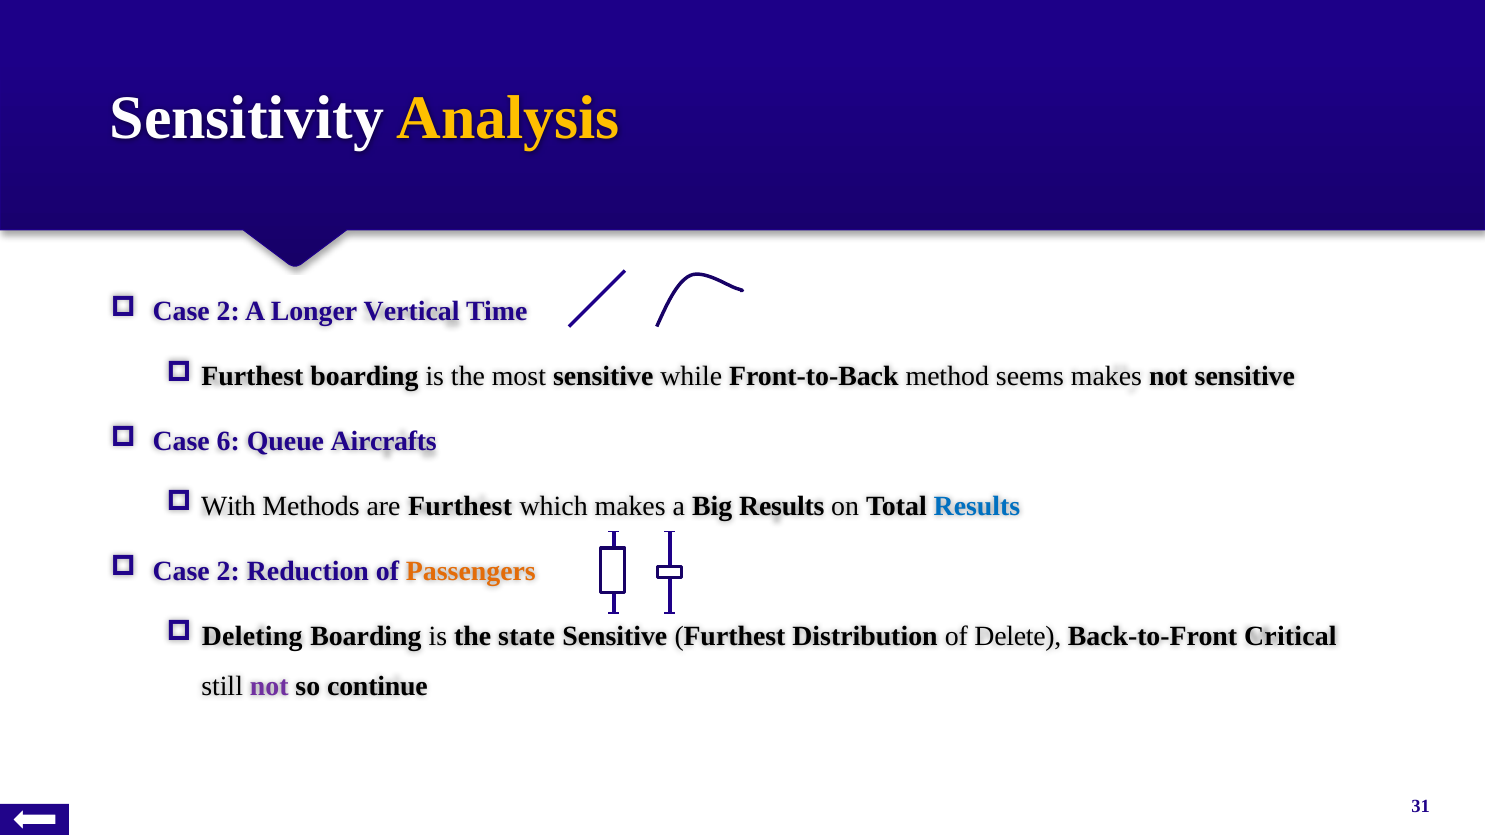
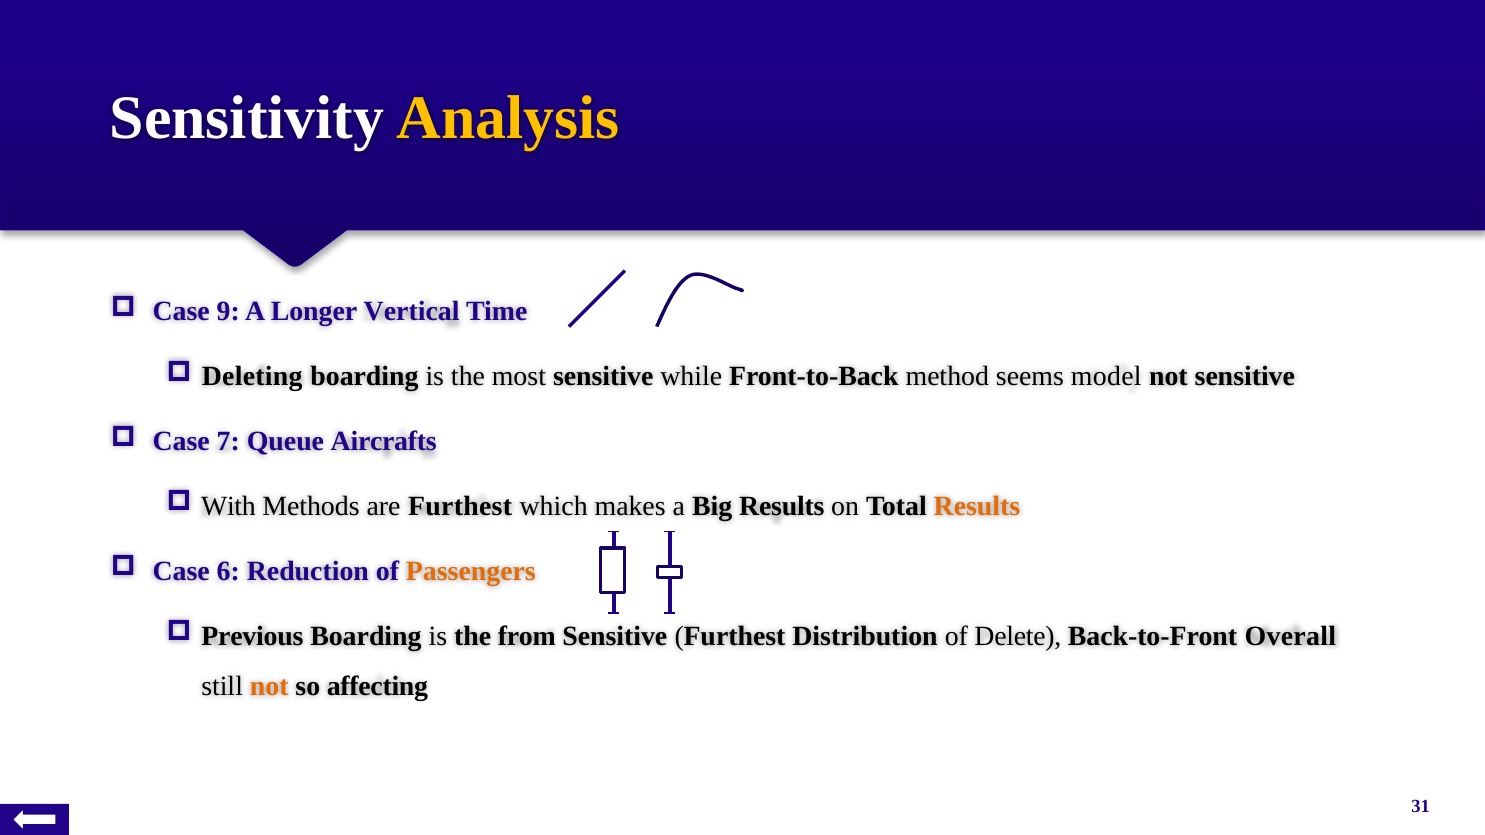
2 at (228, 312): 2 -> 9
Furthest at (252, 377): Furthest -> Deleting
seems makes: makes -> model
6: 6 -> 7
Results at (977, 507) colour: blue -> orange
2 at (228, 572): 2 -> 6
Deleting: Deleting -> Previous
state: state -> from
Critical: Critical -> Overall
not at (269, 687) colour: purple -> orange
continue: continue -> affecting
